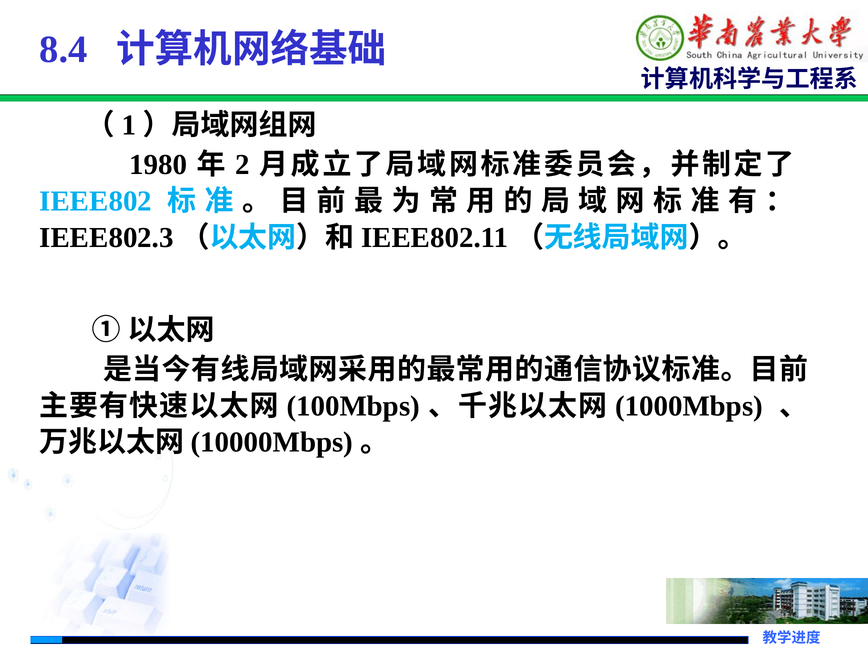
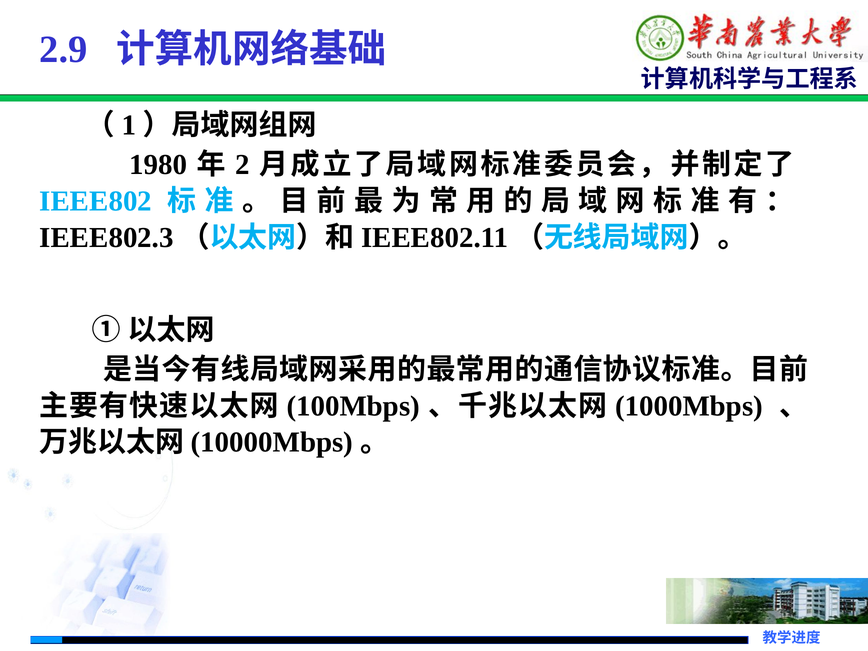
8.4: 8.4 -> 2.9
